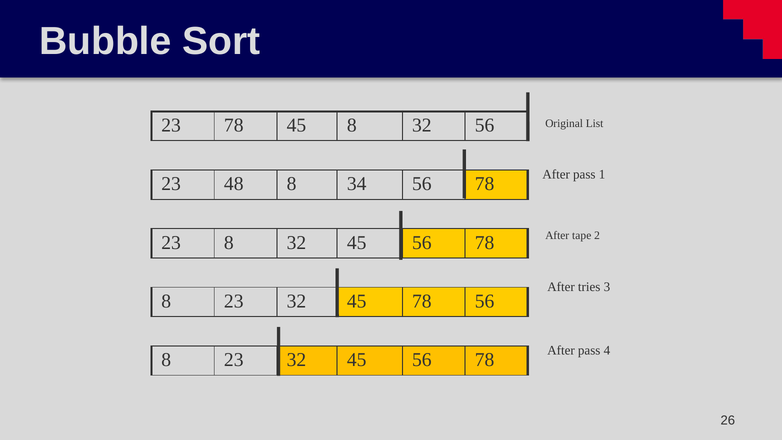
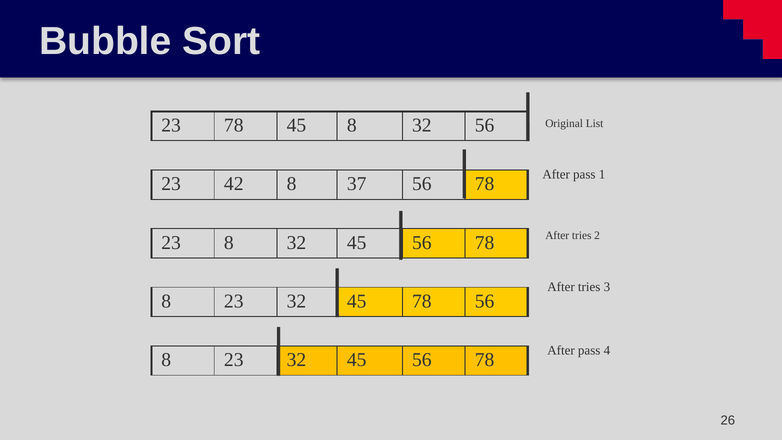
48: 48 -> 42
34: 34 -> 37
tape at (582, 236): tape -> tries
